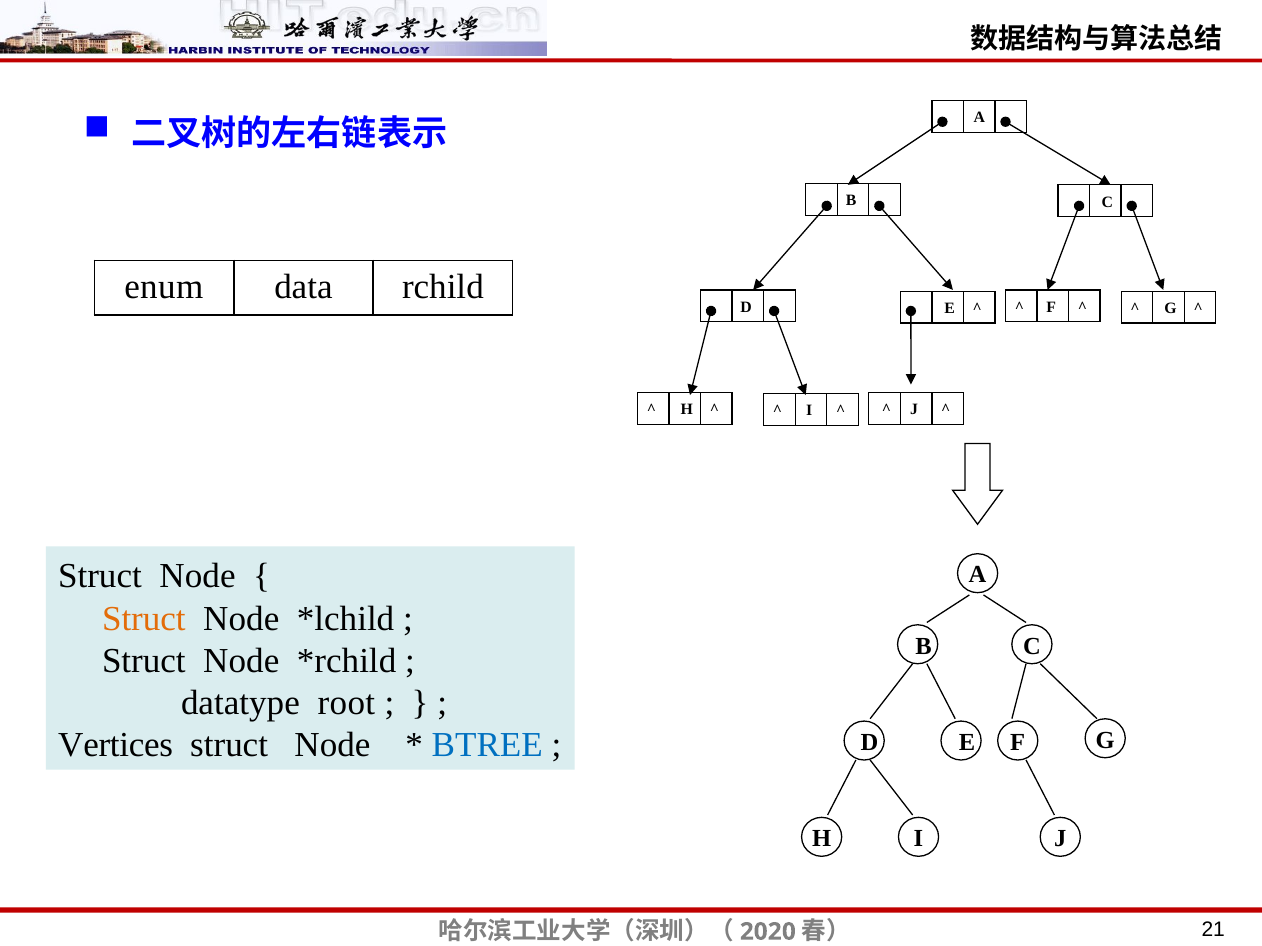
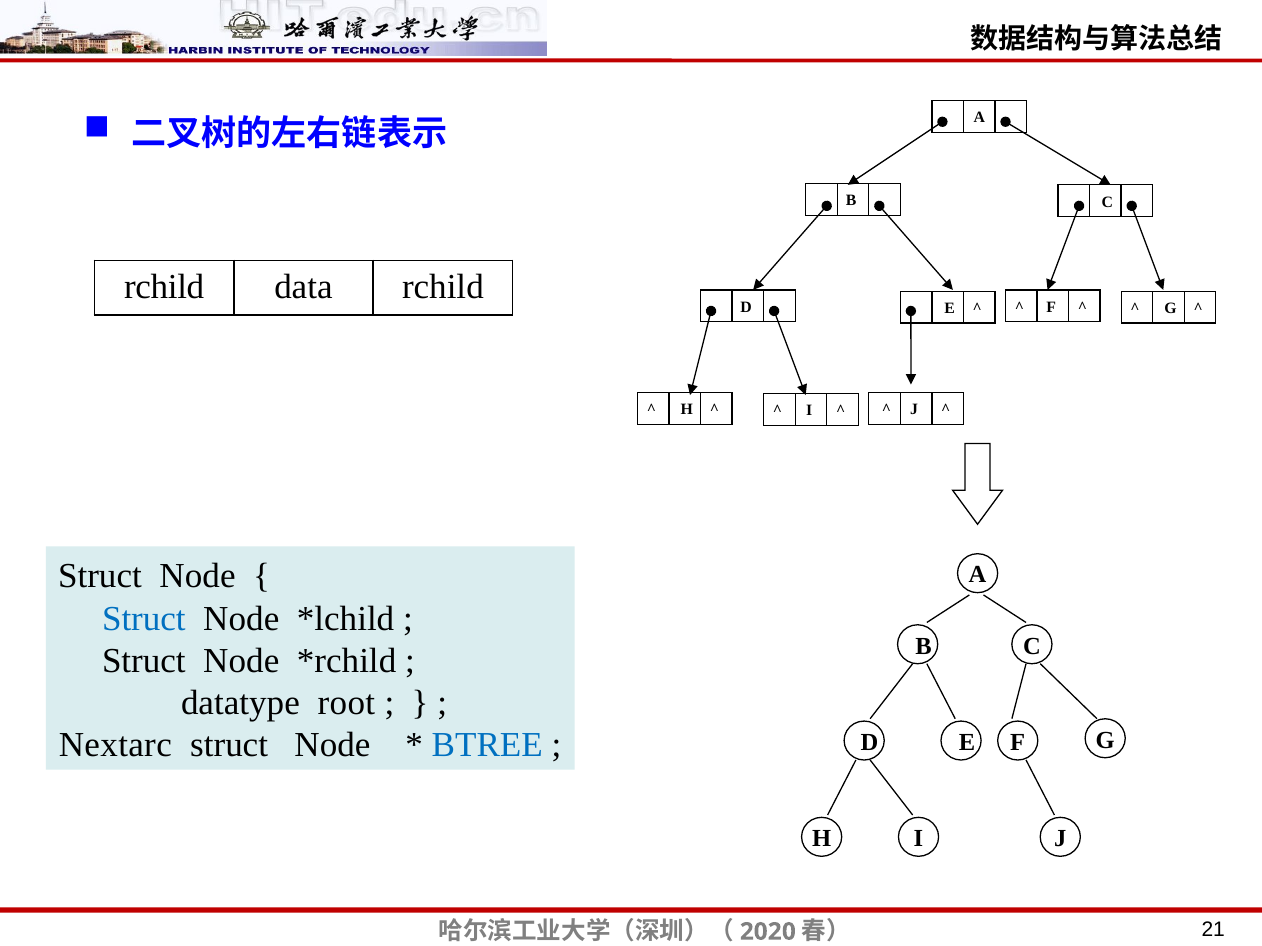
enum at (164, 287): enum -> rchild
Struct at (144, 619) colour: orange -> blue
Vertices: Vertices -> Nextarc
